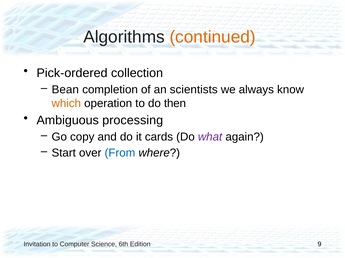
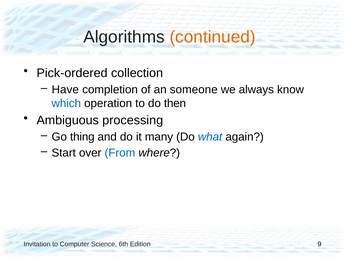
Bean: Bean -> Have
scientists: scientists -> someone
which colour: orange -> blue
copy: copy -> thing
cards: cards -> many
what colour: purple -> blue
